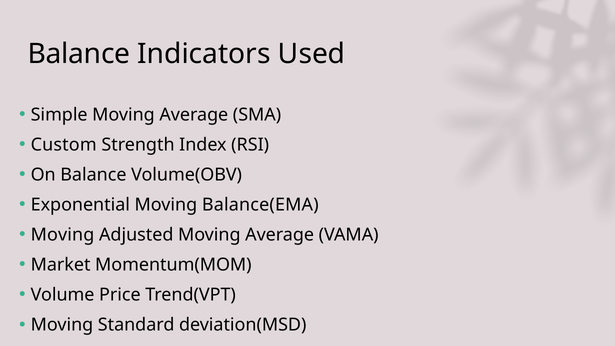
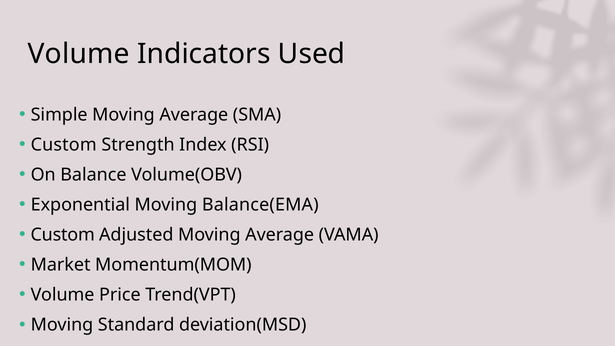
Balance at (79, 54): Balance -> Volume
Moving at (63, 235): Moving -> Custom
